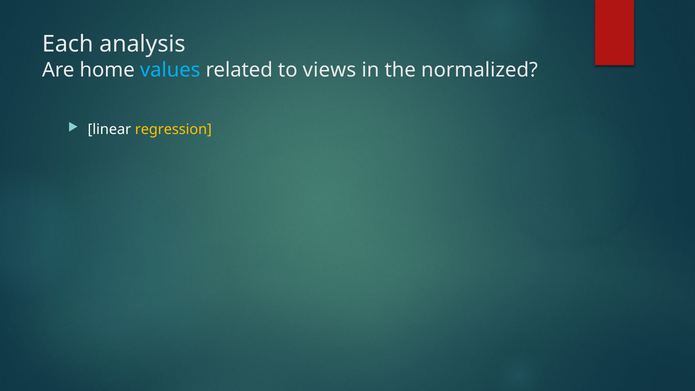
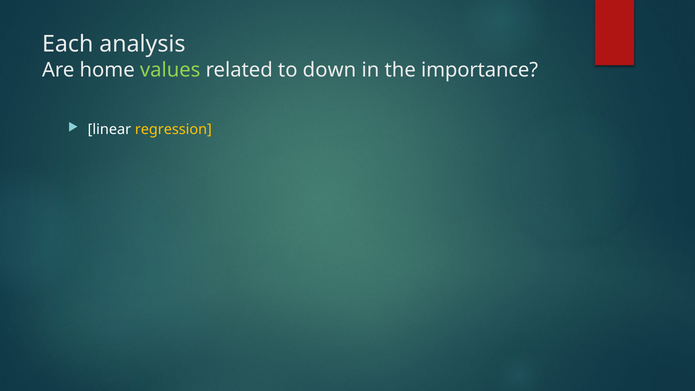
values colour: light blue -> light green
views: views -> down
normalized: normalized -> importance
